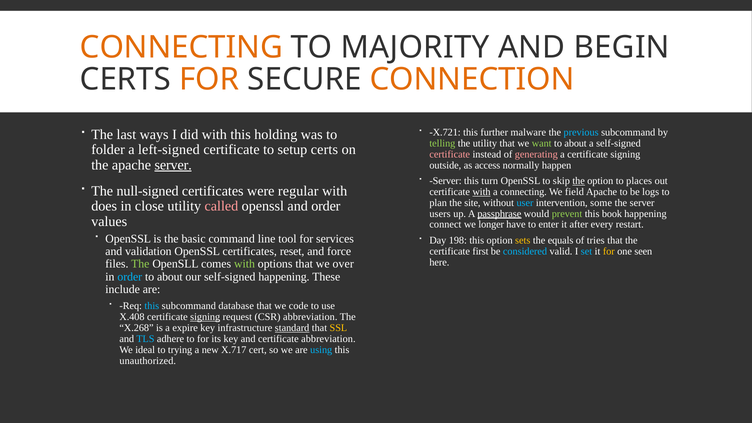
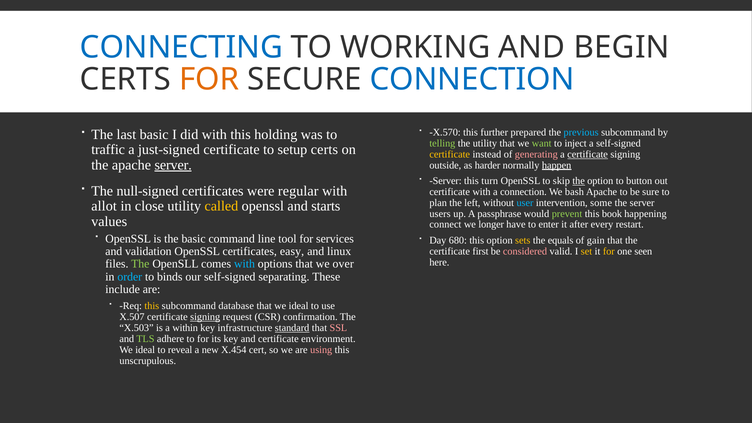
CONNECTING at (181, 47) colour: orange -> blue
MAJORITY: MAJORITY -> WORKING
CONNECTION at (472, 79) colour: orange -> blue
X.721: X.721 -> X.570
malware: malware -> prepared
last ways: ways -> basic
about at (576, 143): about -> inject
folder: folder -> traffic
left-signed: left-signed -> just-signed
certificate at (450, 154) colour: pink -> yellow
certificate at (588, 154) underline: none -> present
access: access -> harder
happen underline: none -> present
places: places -> button
with at (482, 192) underline: present -> none
a connecting: connecting -> connection
field: field -> bash
logs: logs -> sure
site: site -> left
does: does -> allot
called colour: pink -> yellow
and order: order -> starts
passphrase underline: present -> none
198: 198 -> 680
tries: tries -> gain
reset: reset -> easy
force: force -> linux
considered colour: light blue -> pink
set colour: light blue -> yellow
with at (245, 264) colour: light green -> light blue
about at (170, 277): about -> binds
self-signed happening: happening -> separating
this at (152, 306) colour: light blue -> yellow
that we code: code -> ideal
X.408: X.408 -> X.507
CSR abbreviation: abbreviation -> confirmation
X.268: X.268 -> X.503
expire: expire -> within
SSL colour: yellow -> pink
TLS colour: light blue -> light green
certificate abbreviation: abbreviation -> environment
trying: trying -> reveal
X.717: X.717 -> X.454
using colour: light blue -> pink
unauthorized: unauthorized -> unscrupulous
